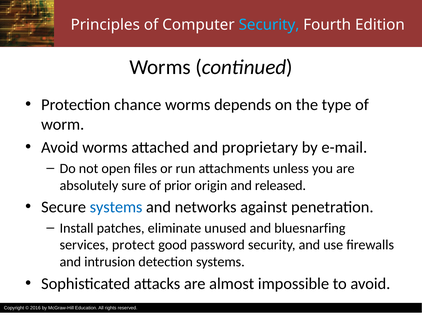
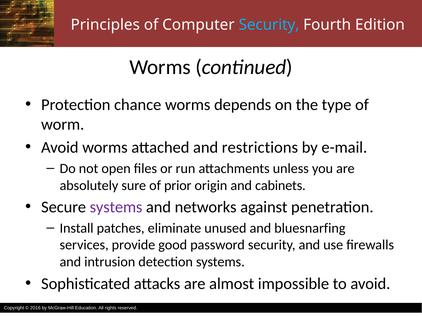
proprietary: proprietary -> restrictions
released: released -> cabinets
systems at (116, 207) colour: blue -> purple
protect: protect -> provide
